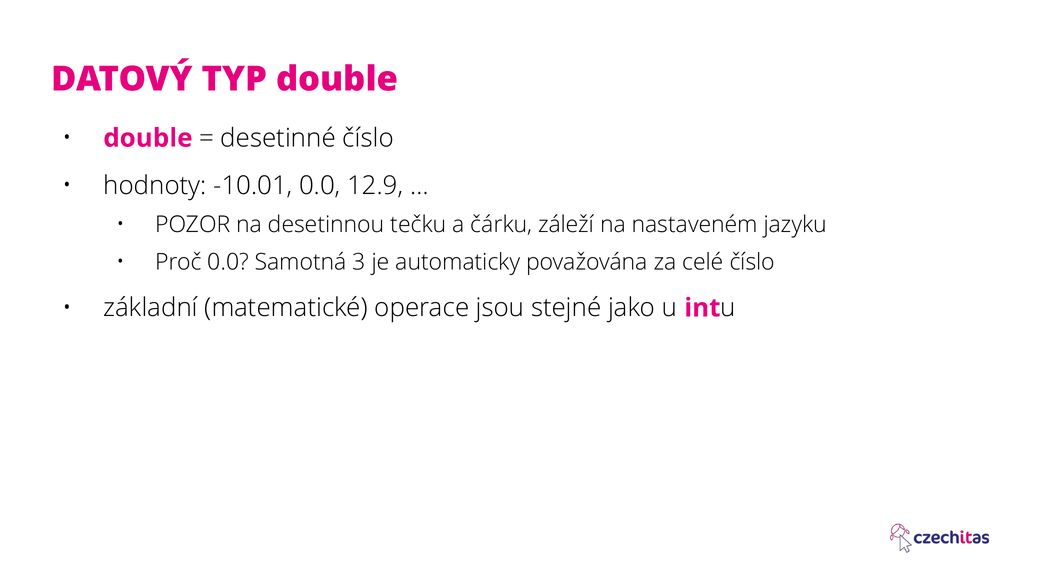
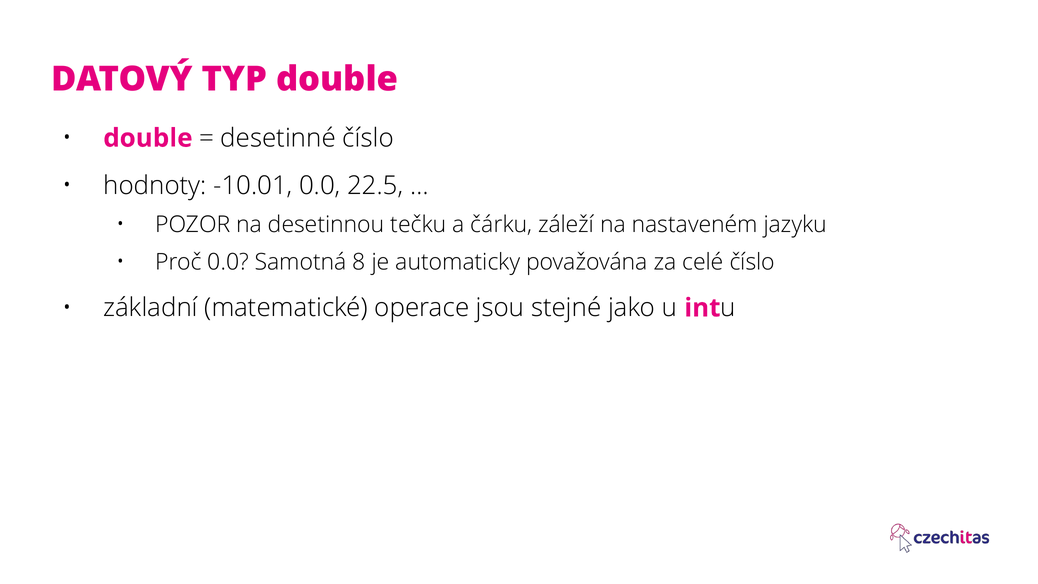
12.9: 12.9 -> 22.5
3: 3 -> 8
